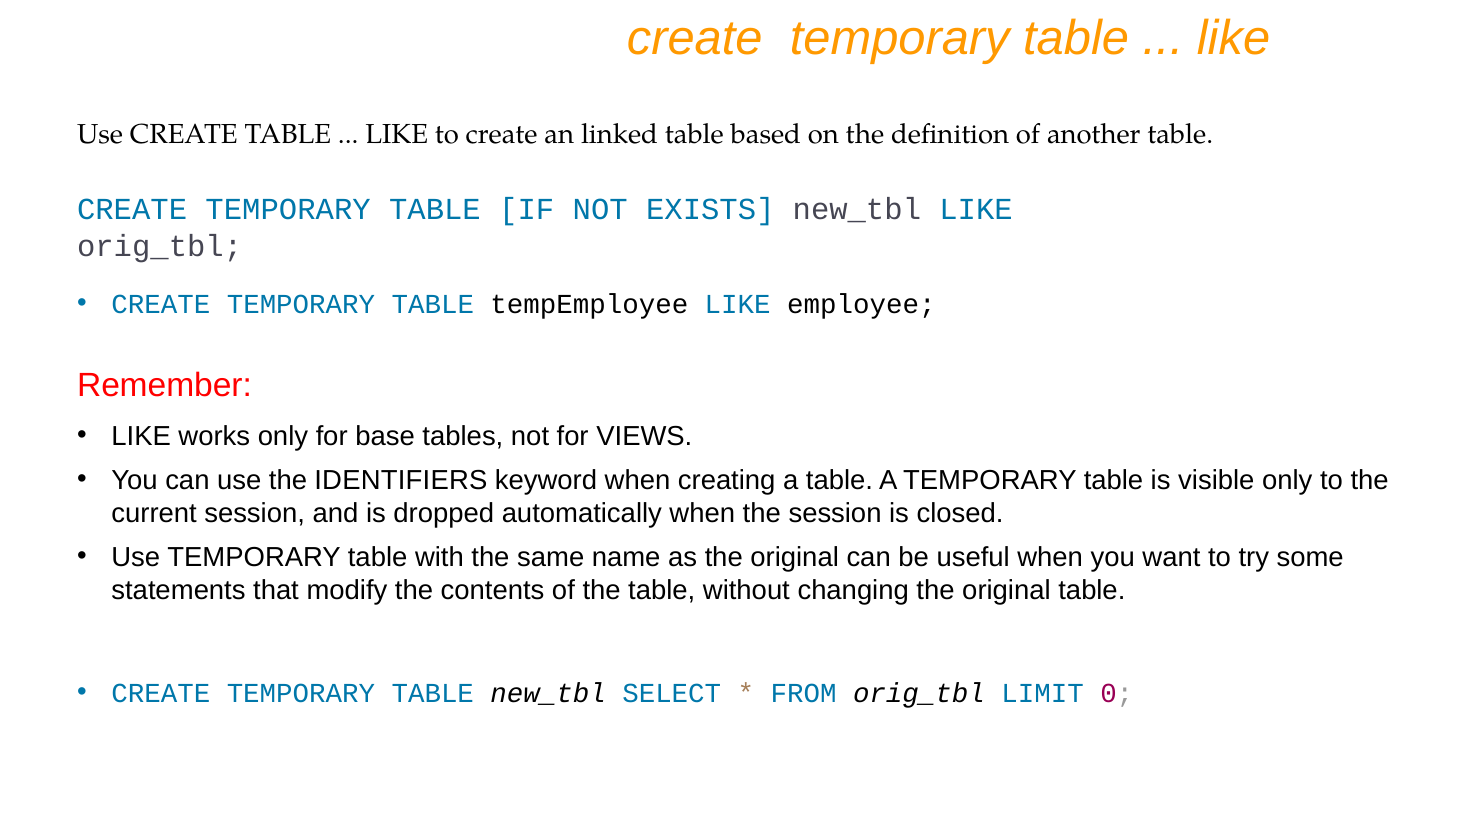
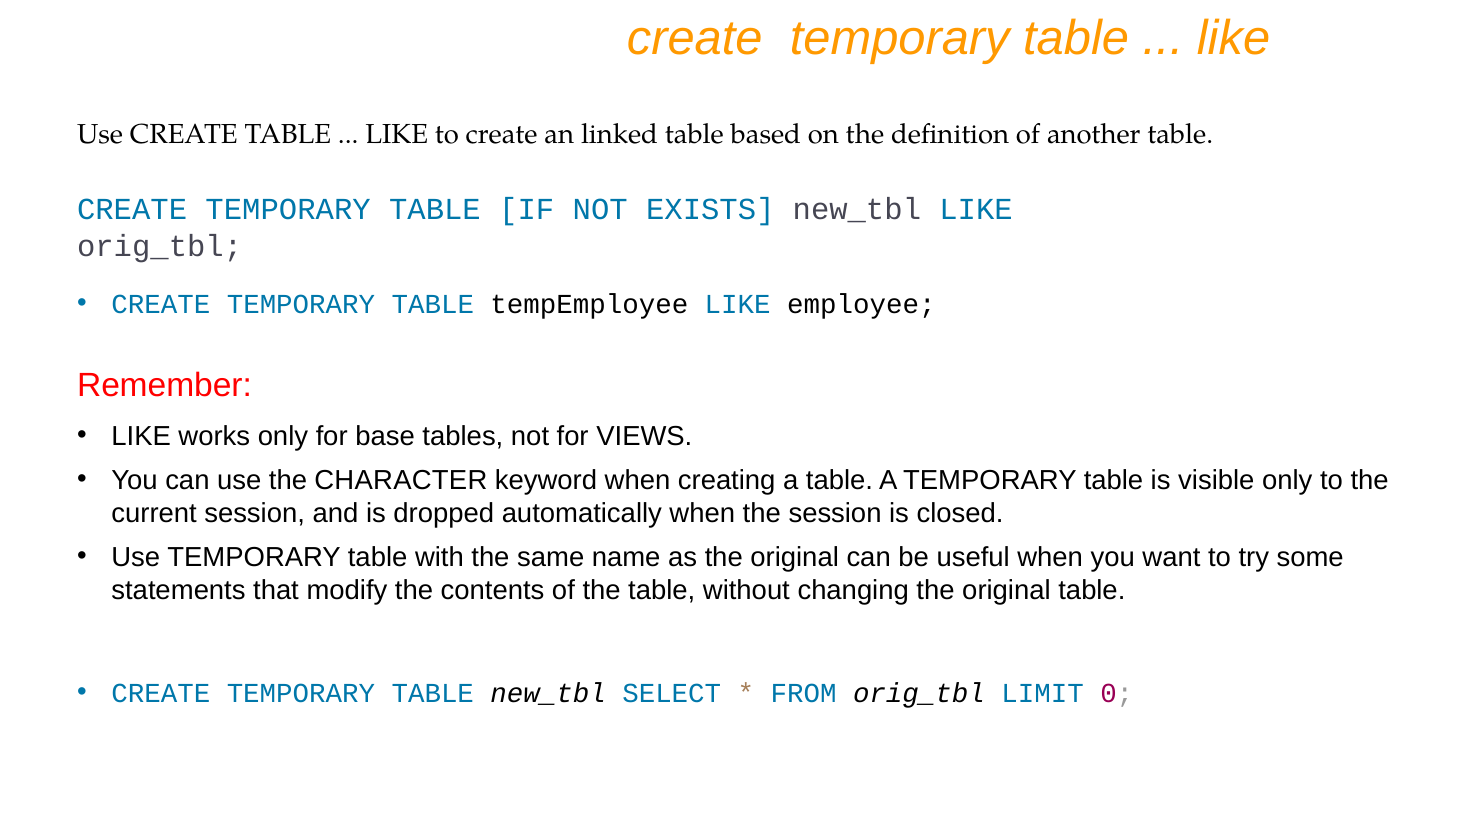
IDENTIFIERS: IDENTIFIERS -> CHARACTER
